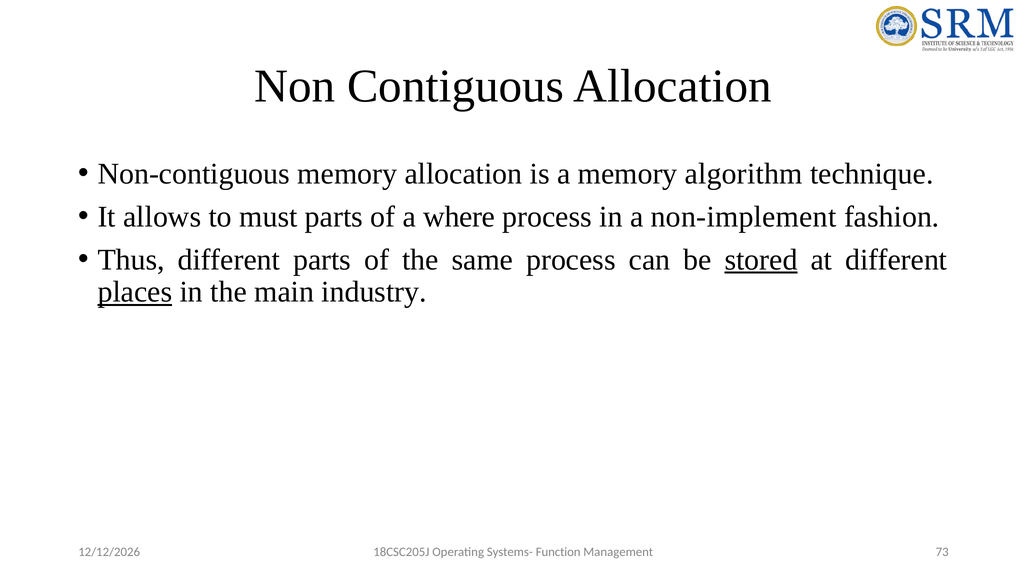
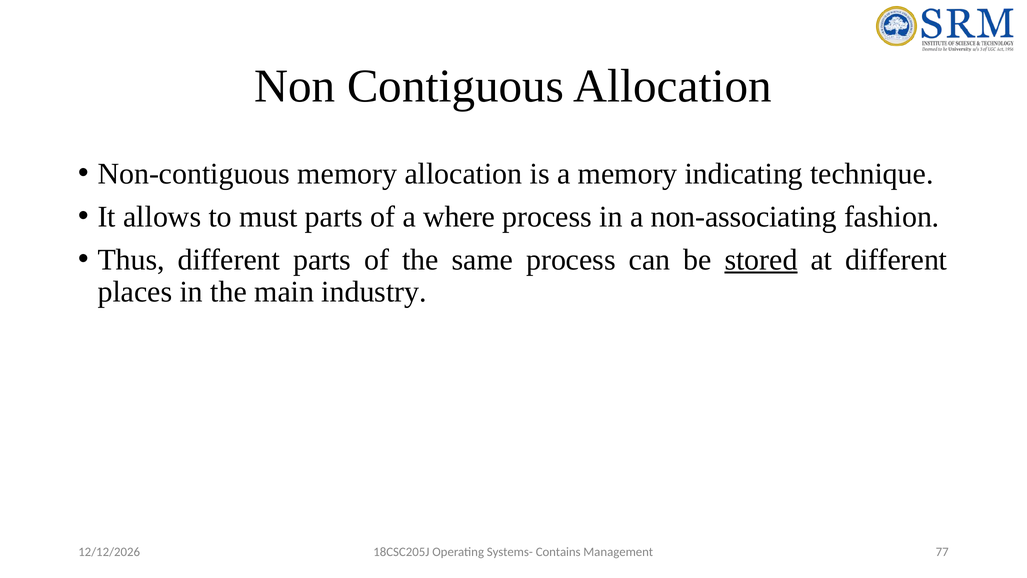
algorithm: algorithm -> indicating
non-implement: non-implement -> non-associating
places underline: present -> none
Function: Function -> Contains
73: 73 -> 77
